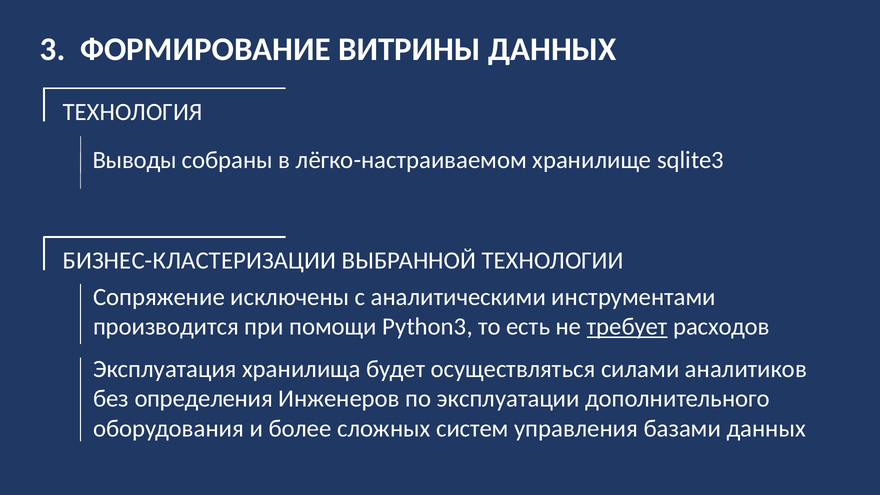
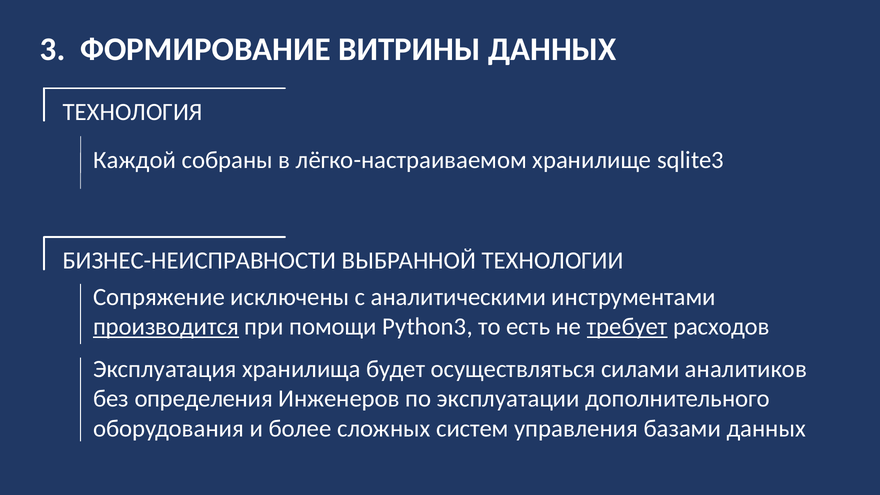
Выводы: Выводы -> Каждой
БИЗНЕС-КЛАСТЕРИЗАЦИИ: БИЗНЕС-КЛАСТЕРИЗАЦИИ -> БИЗНЕС-НЕИСПРАВНОСТИ
производится underline: none -> present
